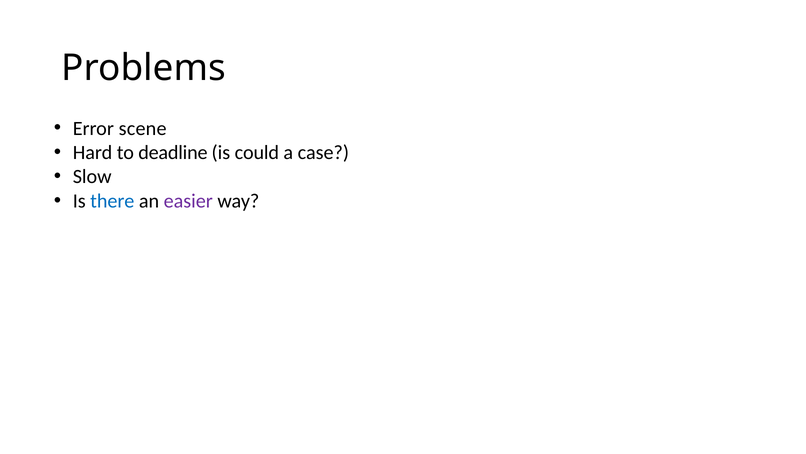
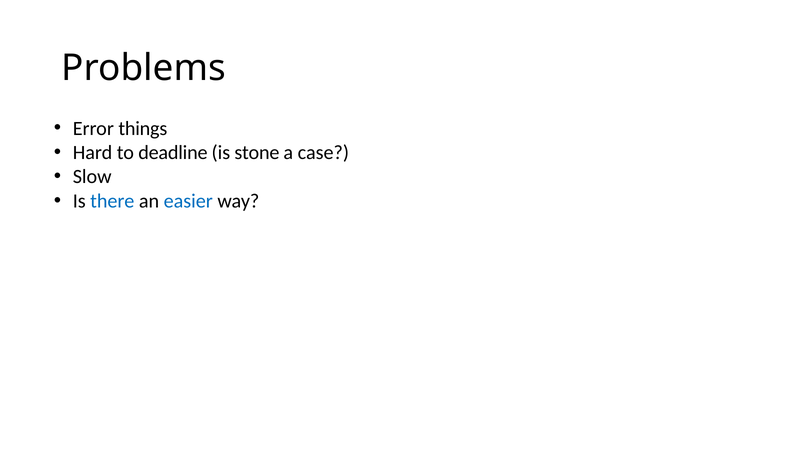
scene: scene -> things
could: could -> stone
easier colour: purple -> blue
